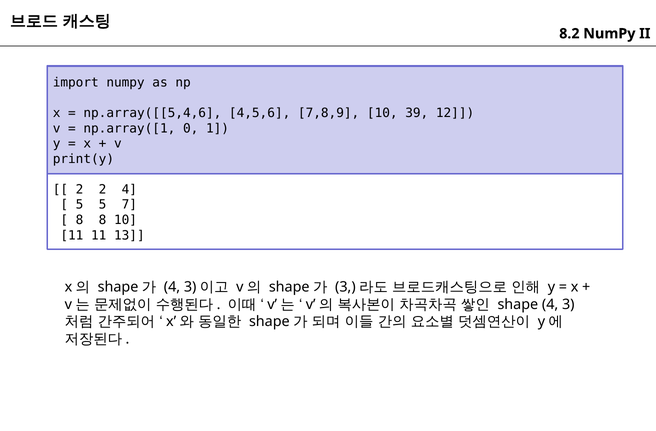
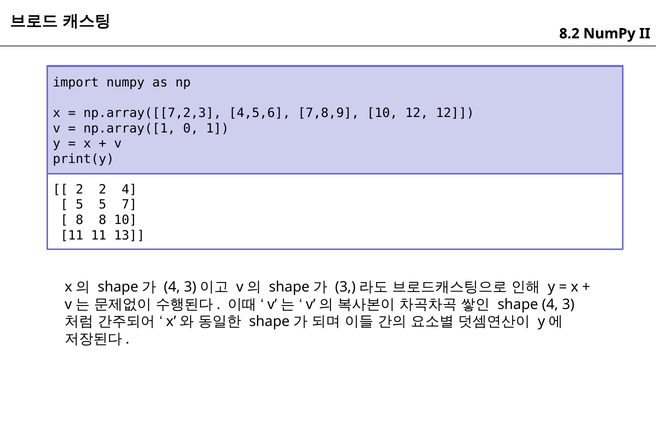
np.array([[5,4,6: np.array([[5,4,6 -> np.array([[7,2,3
10 39: 39 -> 12
